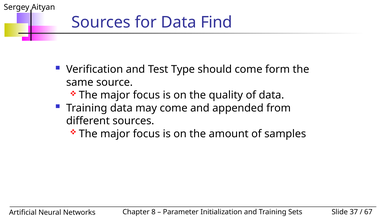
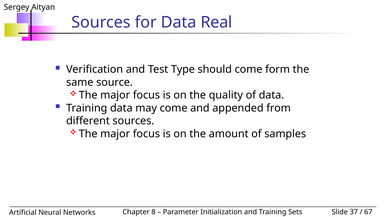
Find: Find -> Real
